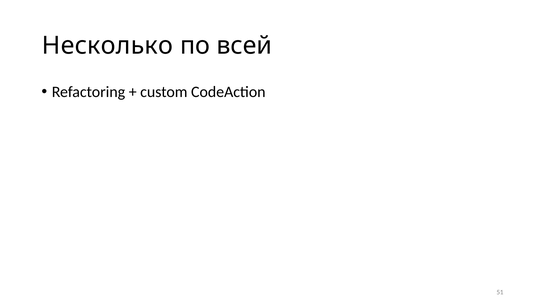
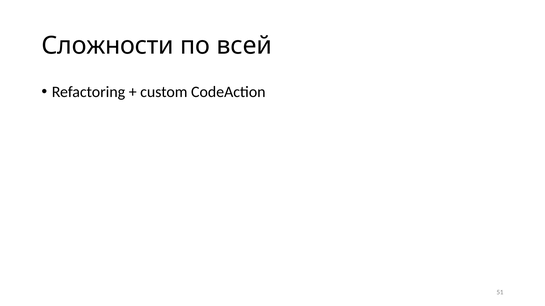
Несколько: Несколько -> Сложности
